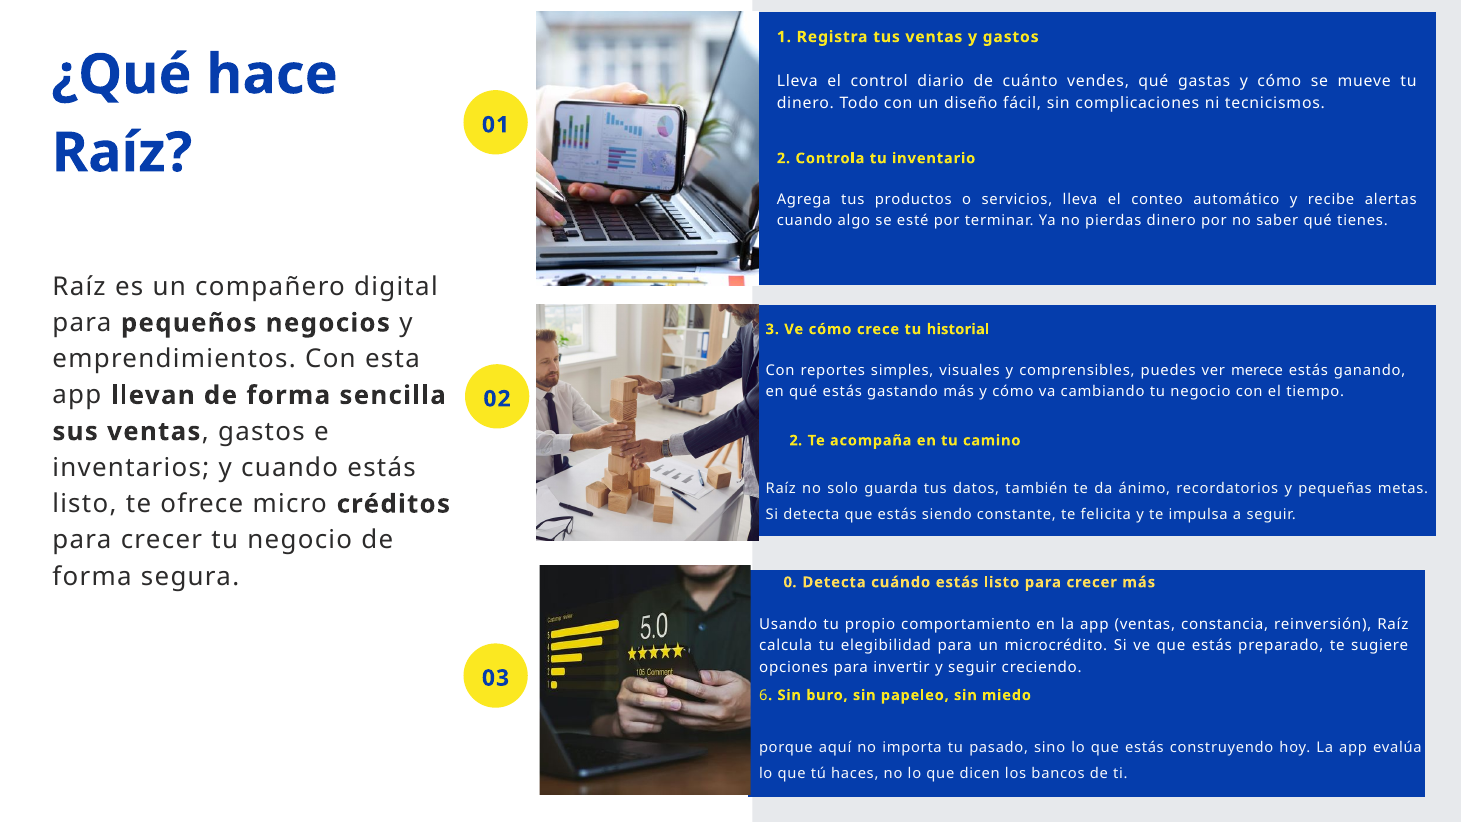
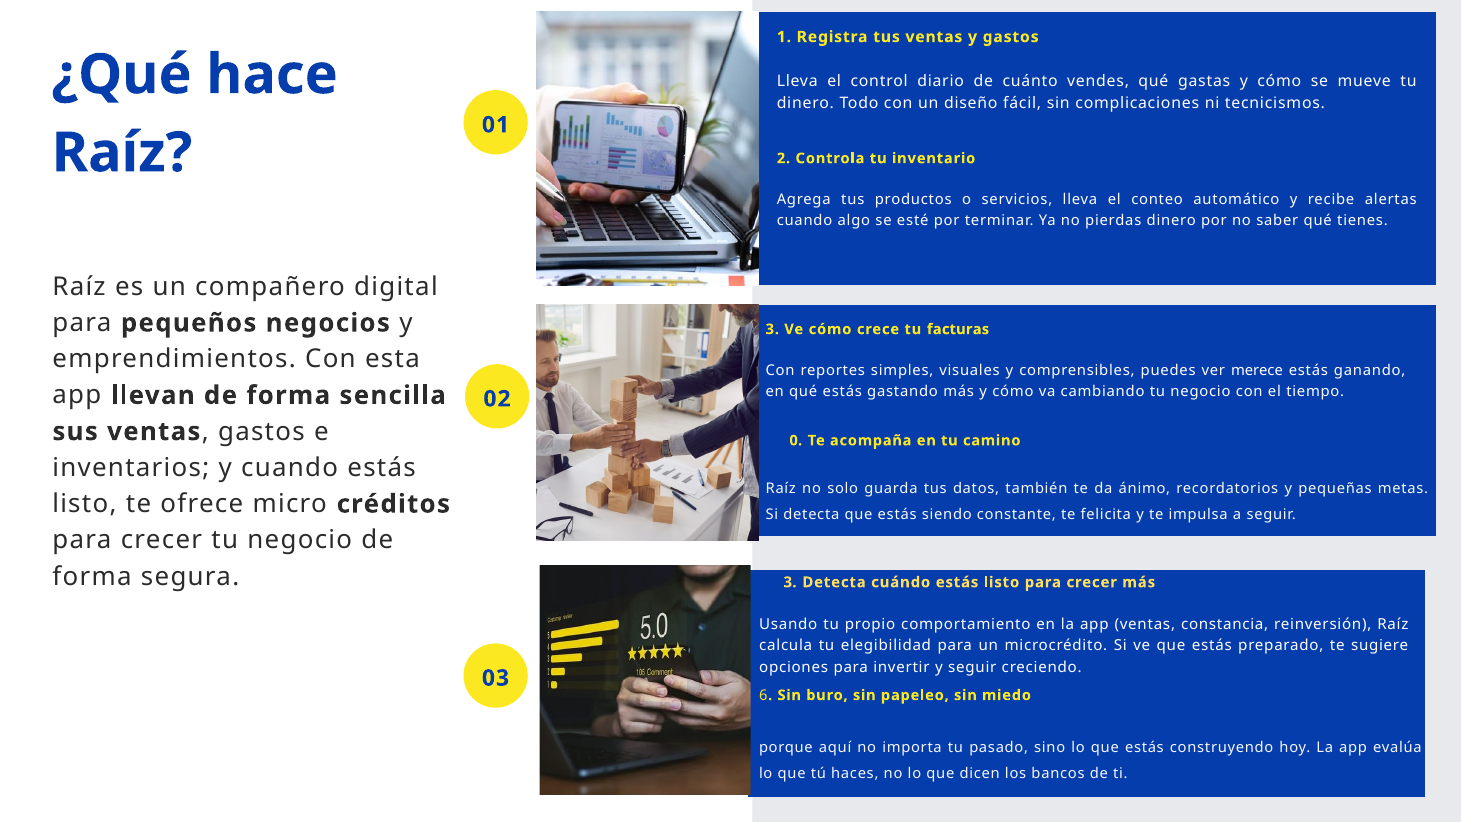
historial: historial -> facturas
2 at (796, 440): 2 -> 0
0 at (790, 582): 0 -> 3
